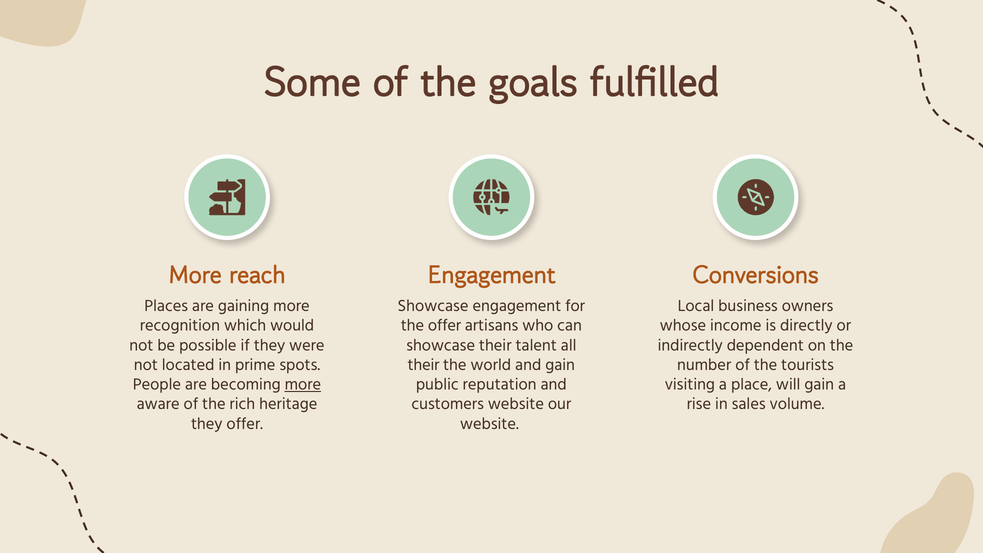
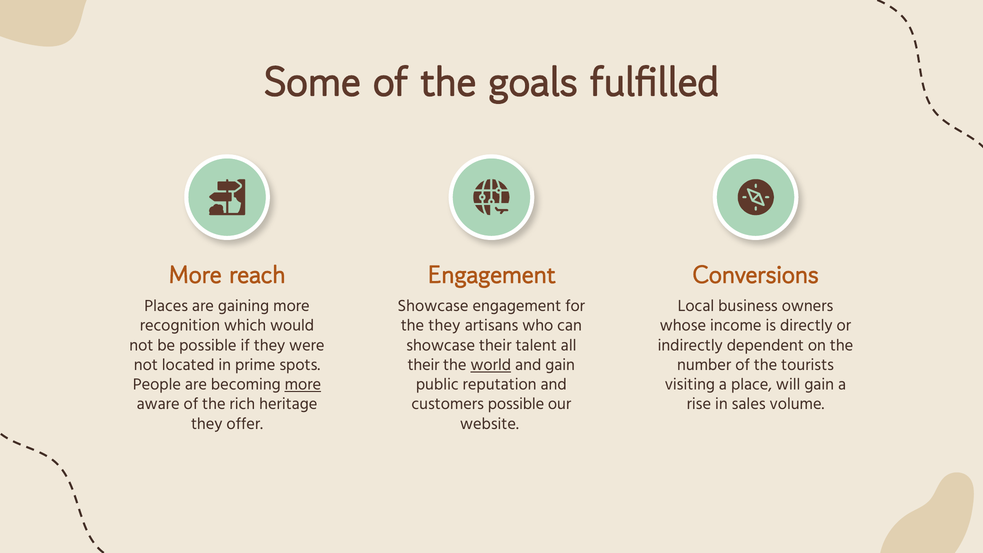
the offer: offer -> they
world underline: none -> present
customers website: website -> possible
